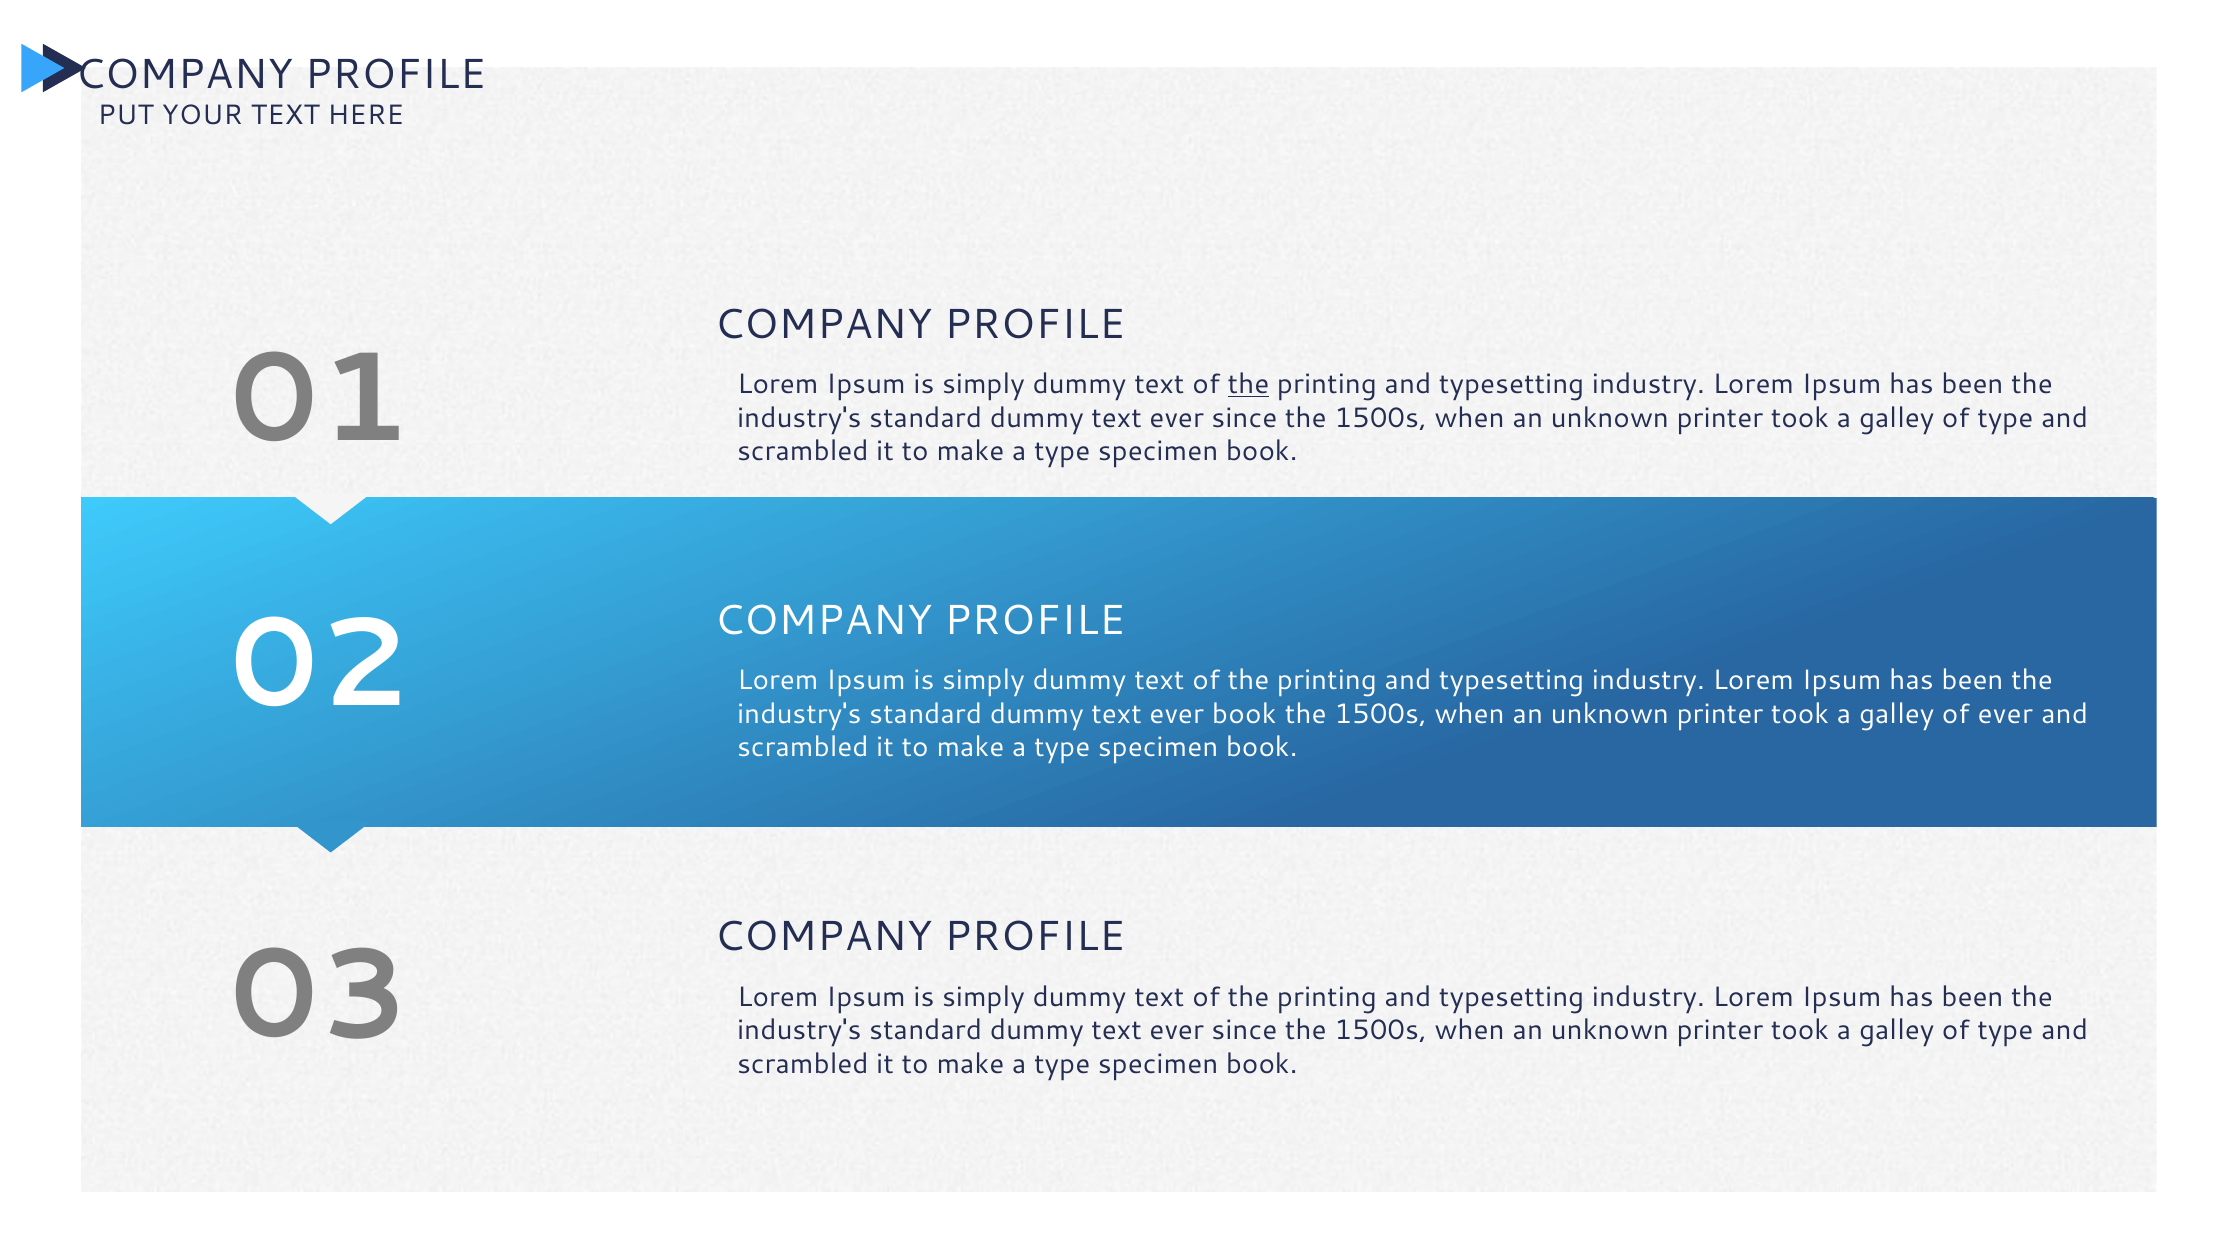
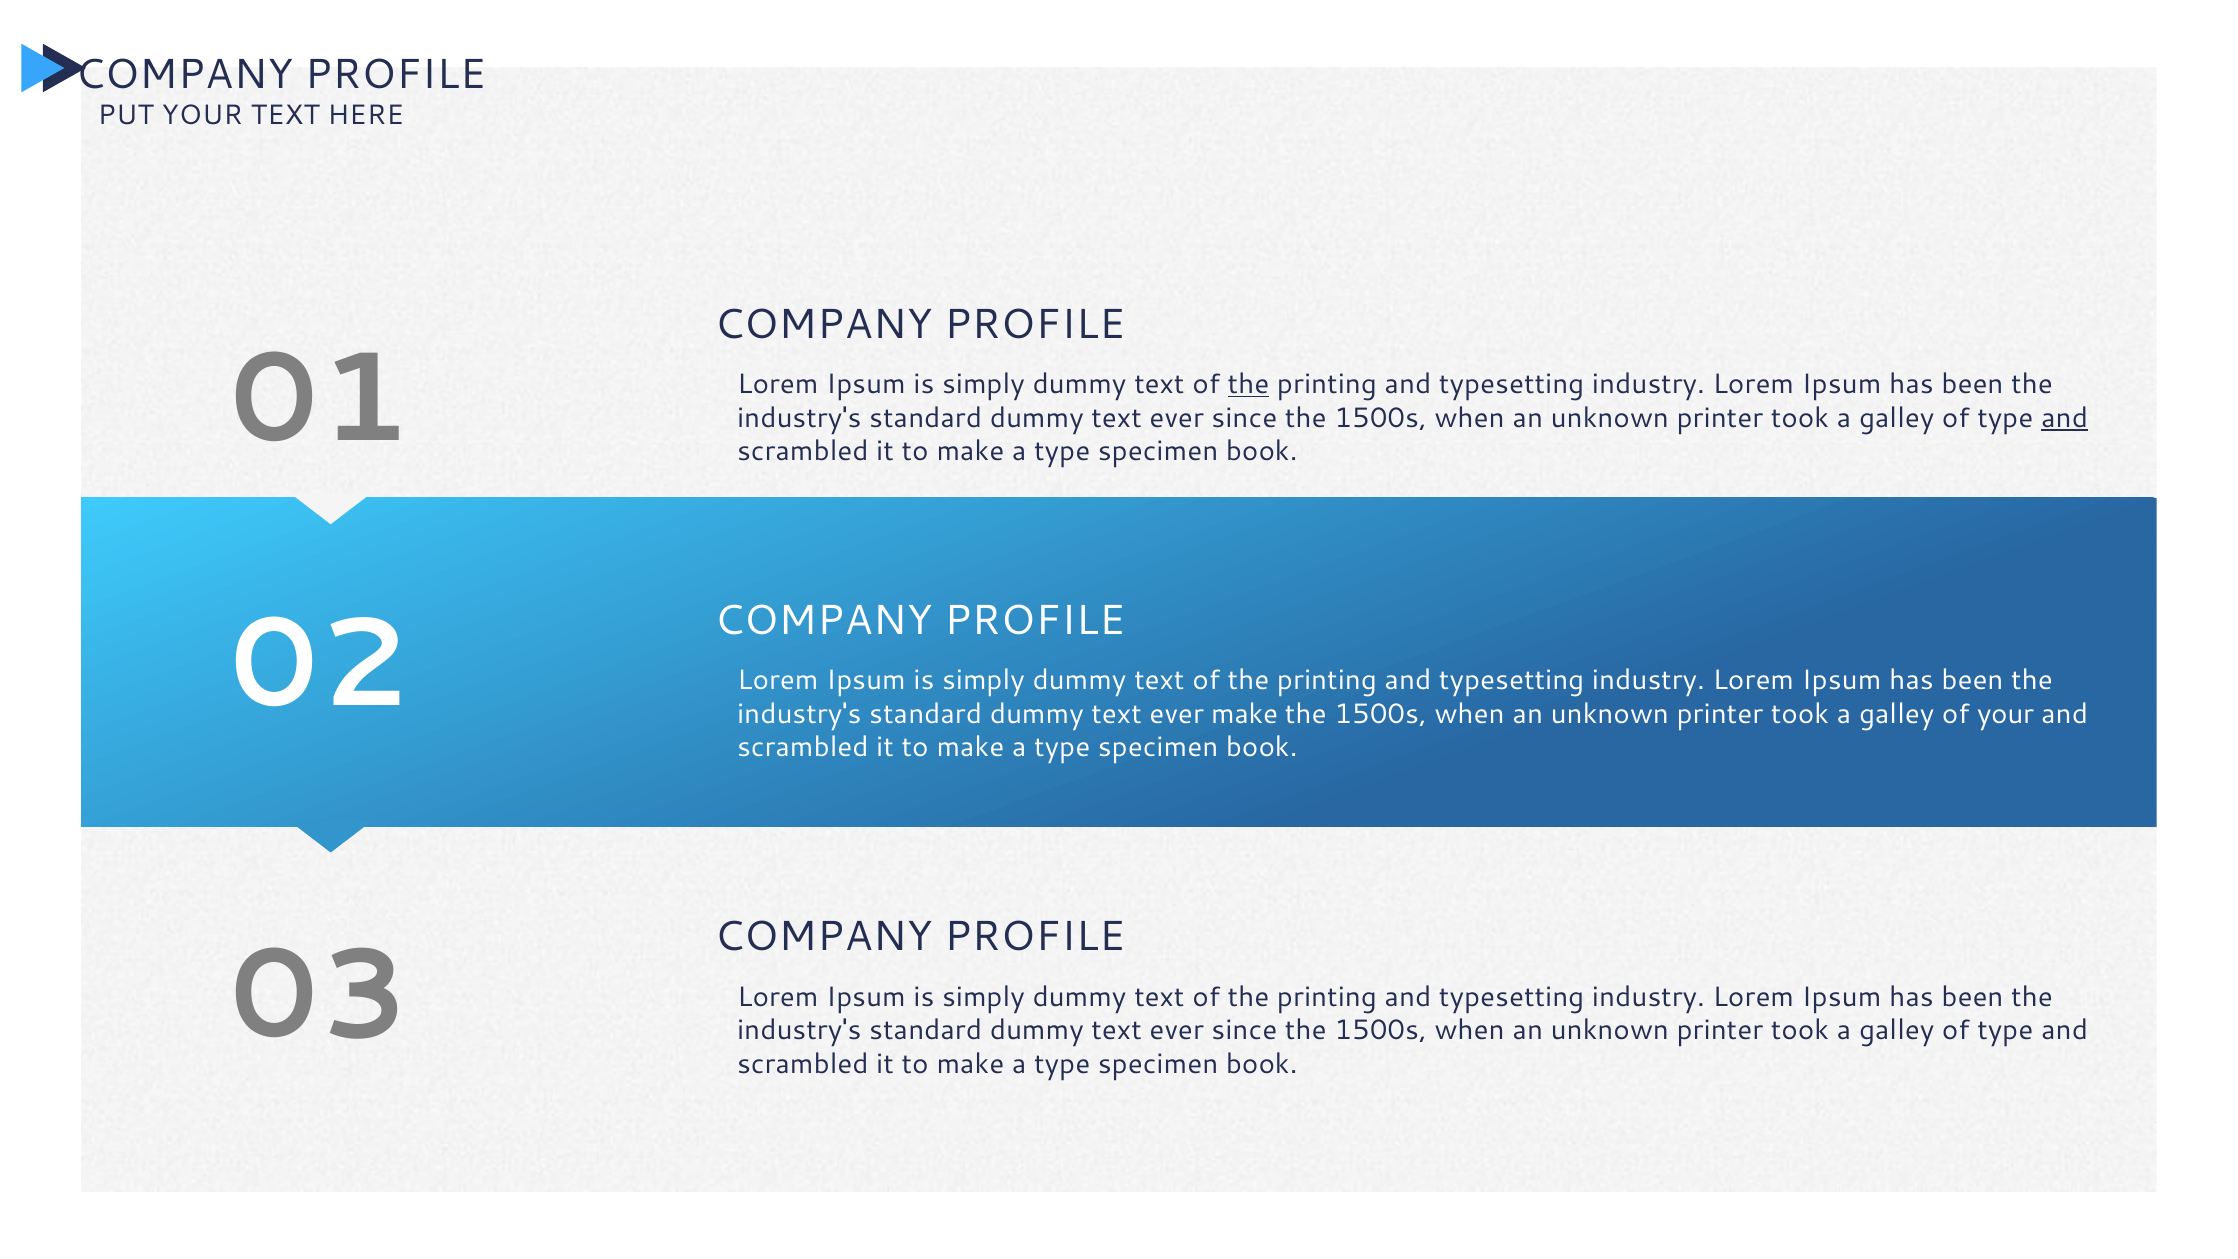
and at (2065, 418) underline: none -> present
ever book: book -> make
of ever: ever -> your
